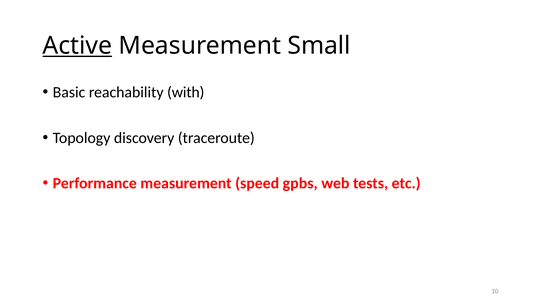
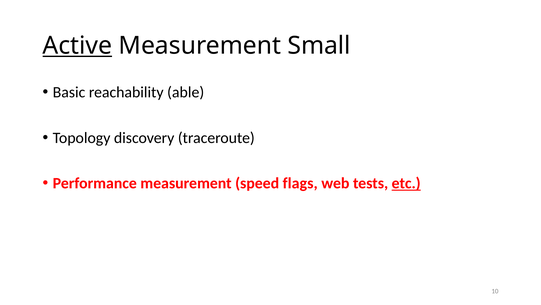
with: with -> able
gpbs: gpbs -> flags
etc underline: none -> present
